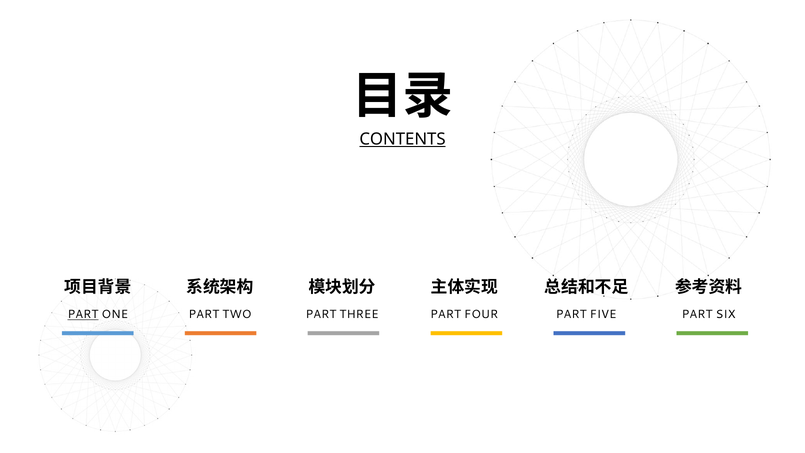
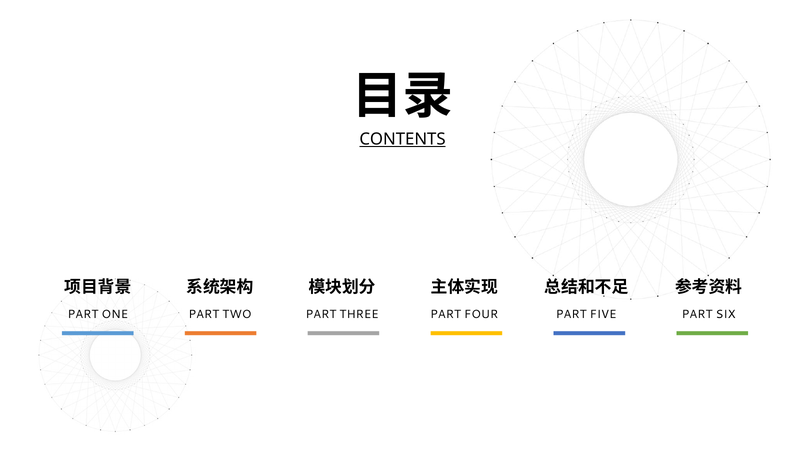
PART at (83, 314) underline: present -> none
